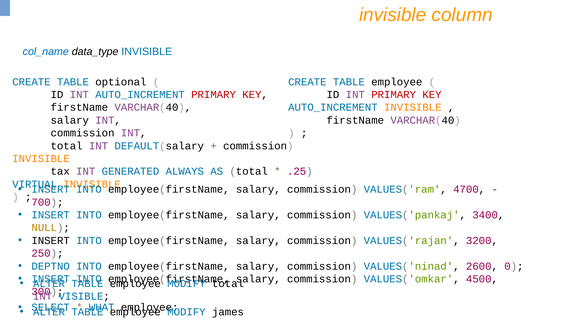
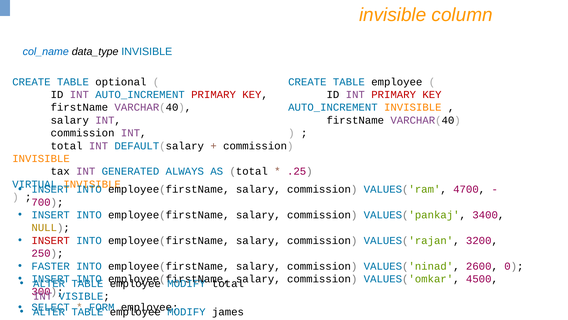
INSERT at (51, 240) colour: black -> red
DEPTNO: DEPTNO -> FASTER
WHAT: WHAT -> FORM
